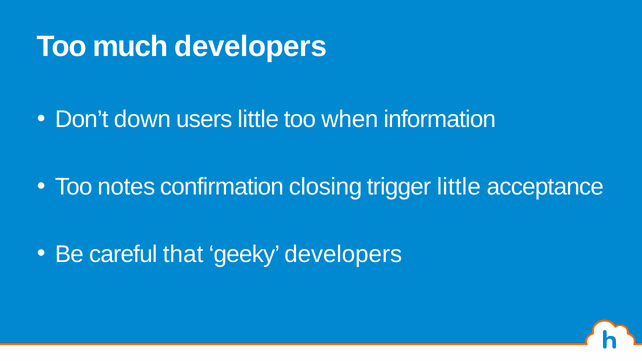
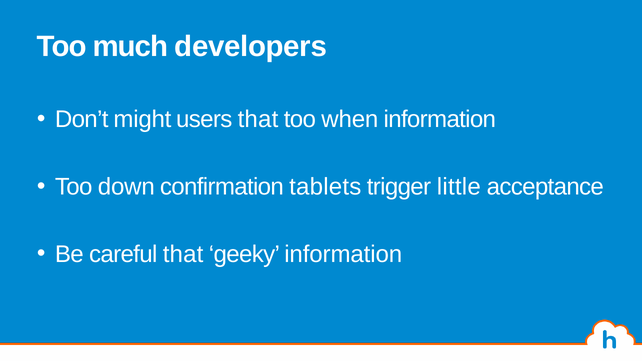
down: down -> might
users little: little -> that
notes: notes -> down
closing: closing -> tablets
geeky developers: developers -> information
